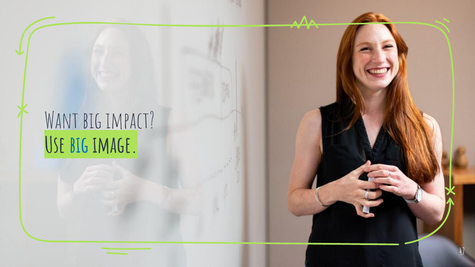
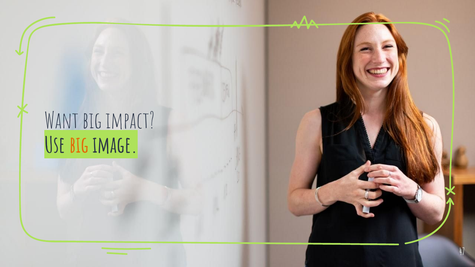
big at (79, 146) colour: blue -> orange
